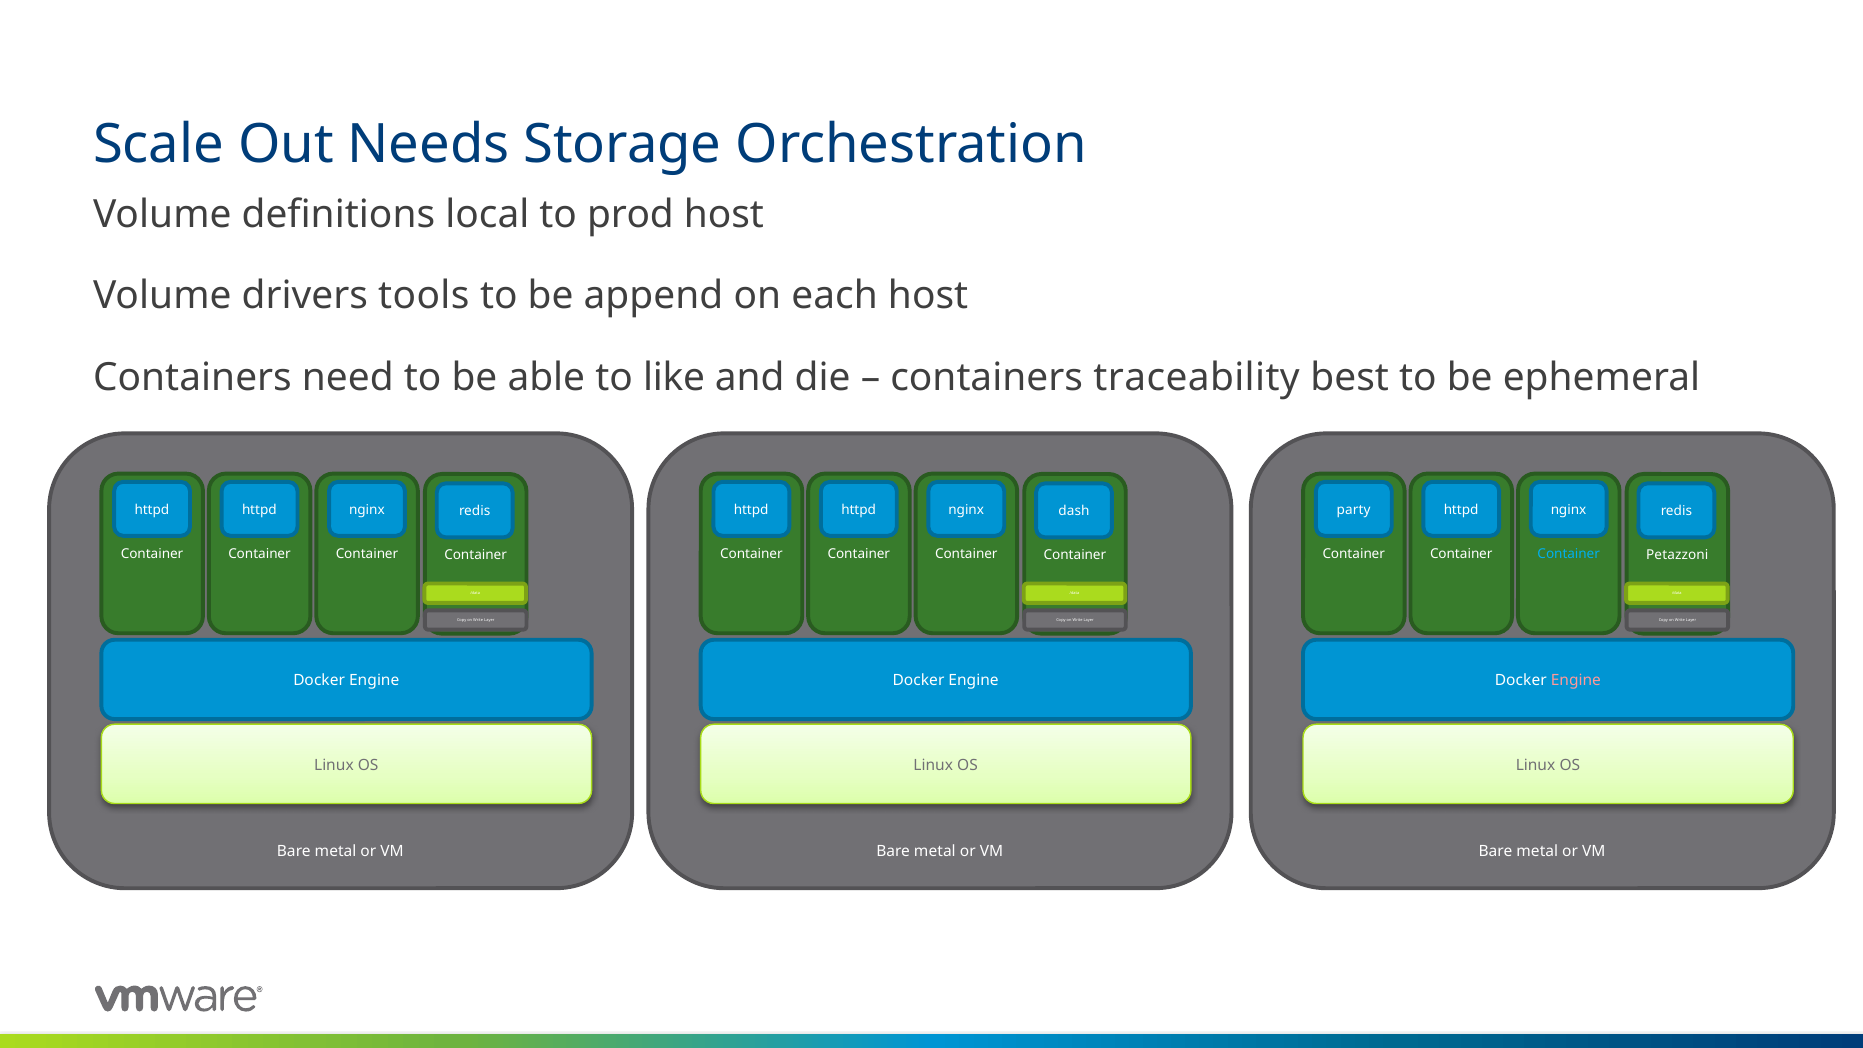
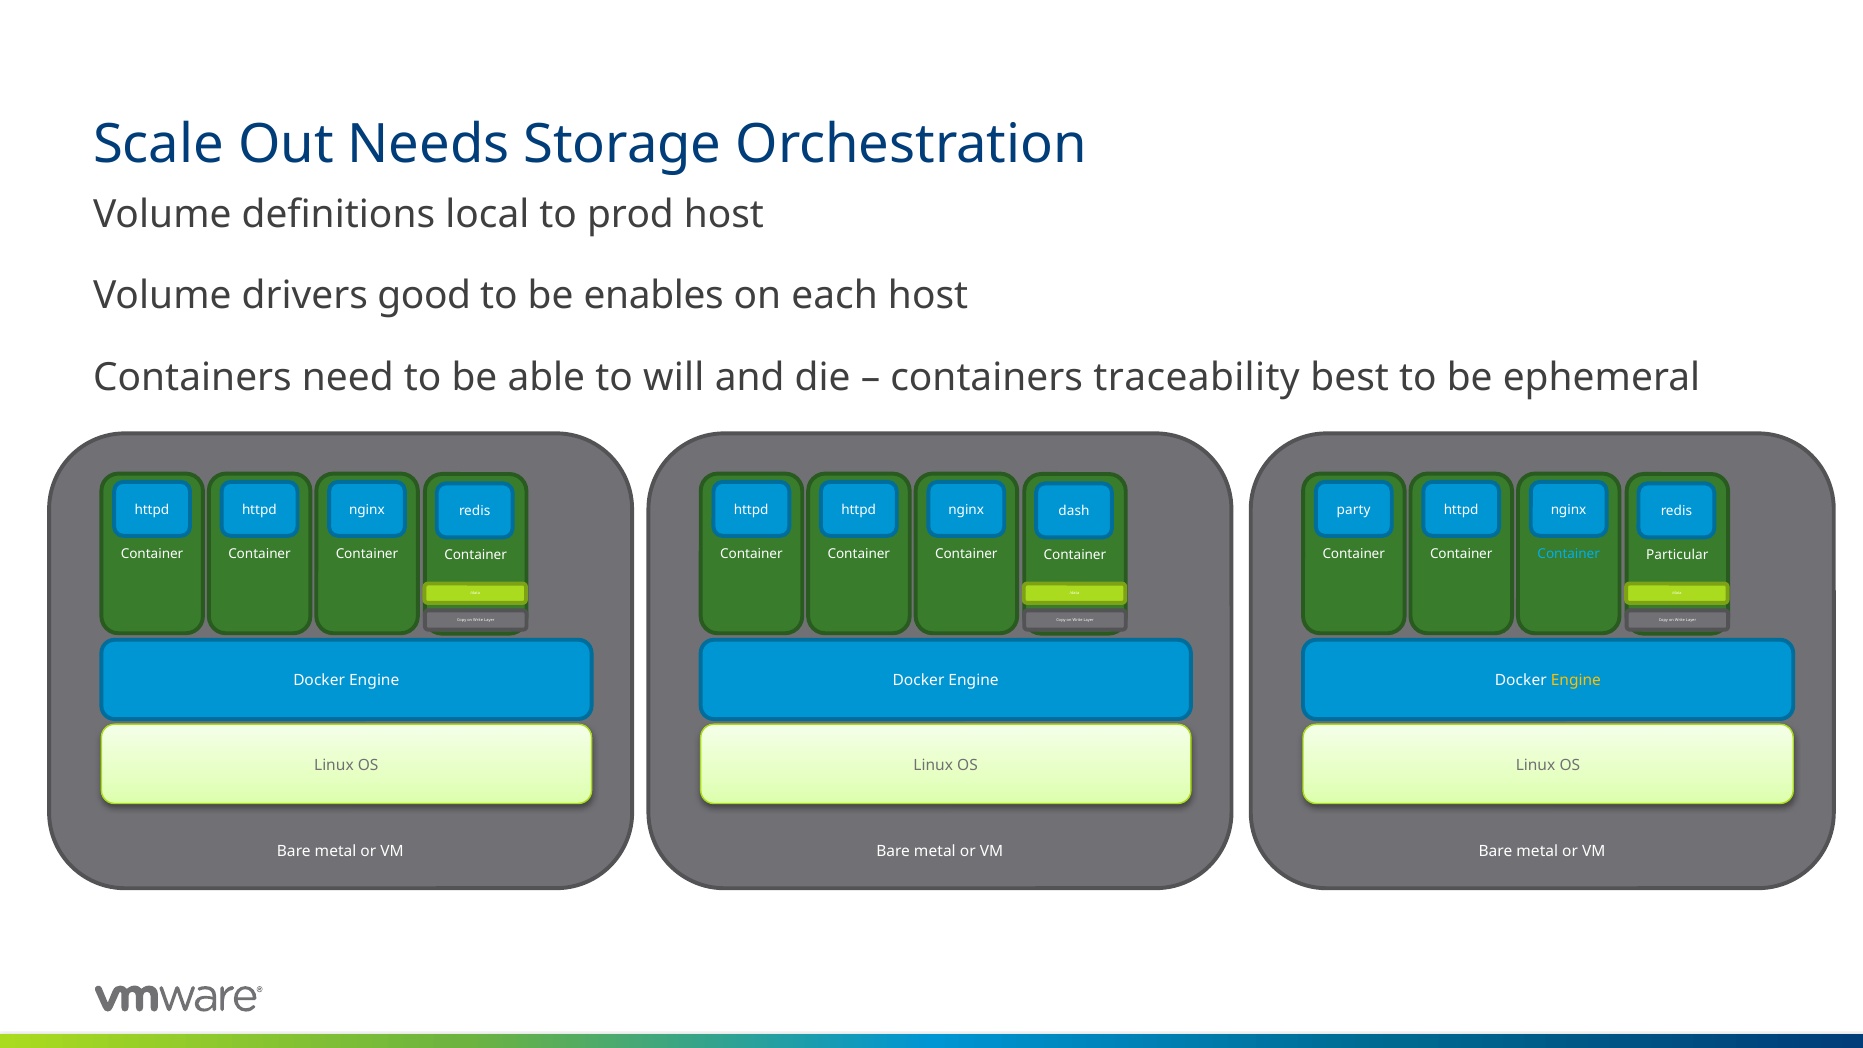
tools: tools -> good
append: append -> enables
like: like -> will
Petazzoni: Petazzoni -> Particular
Engine at (1576, 681) colour: pink -> yellow
